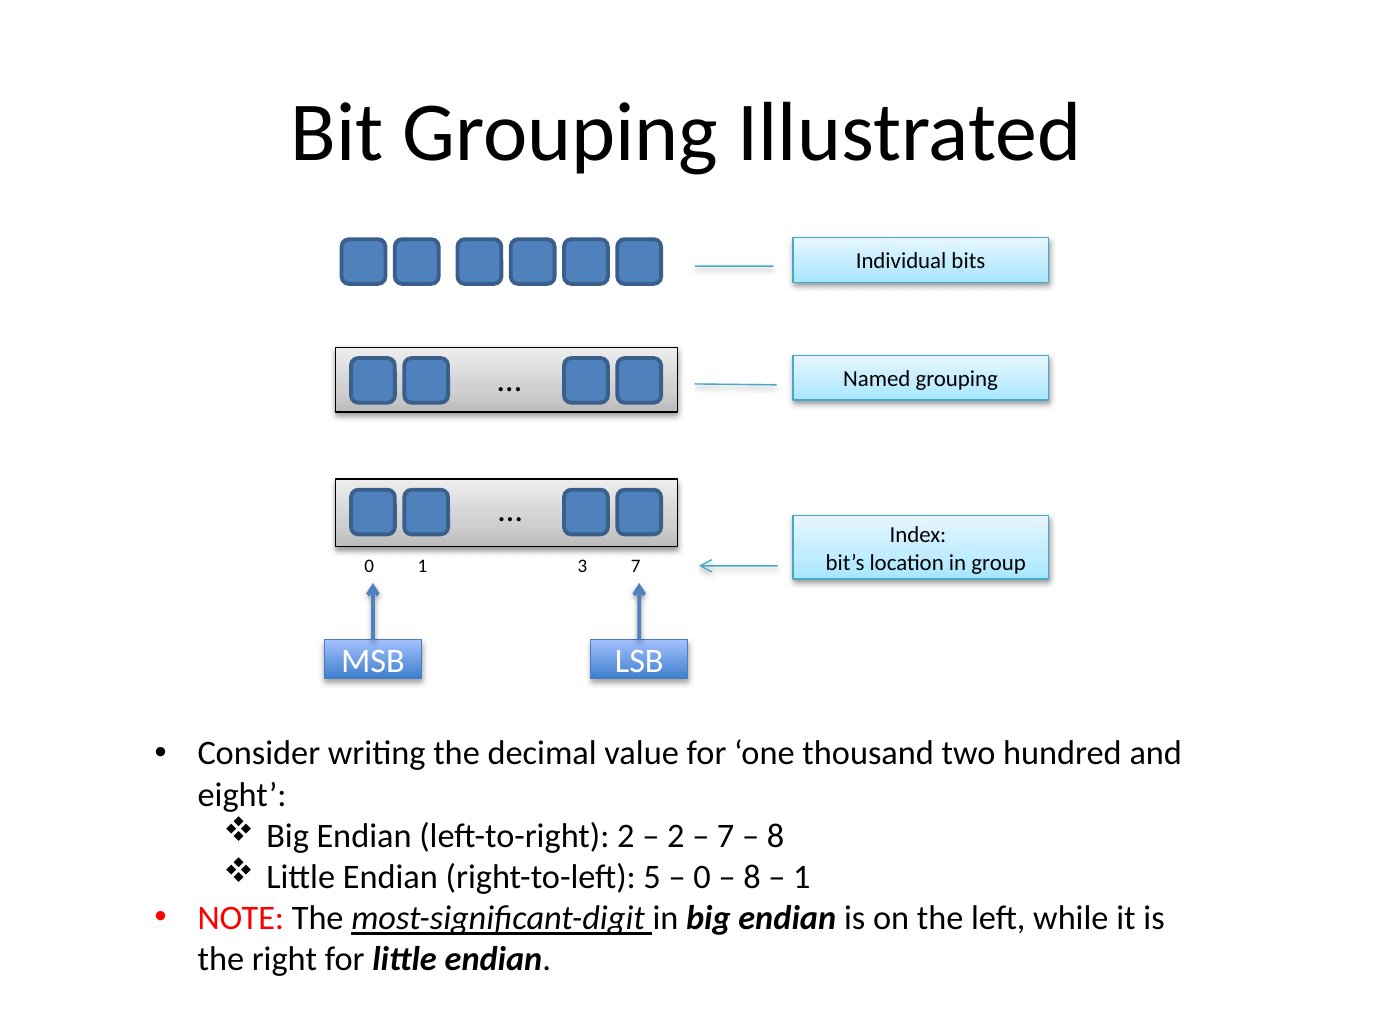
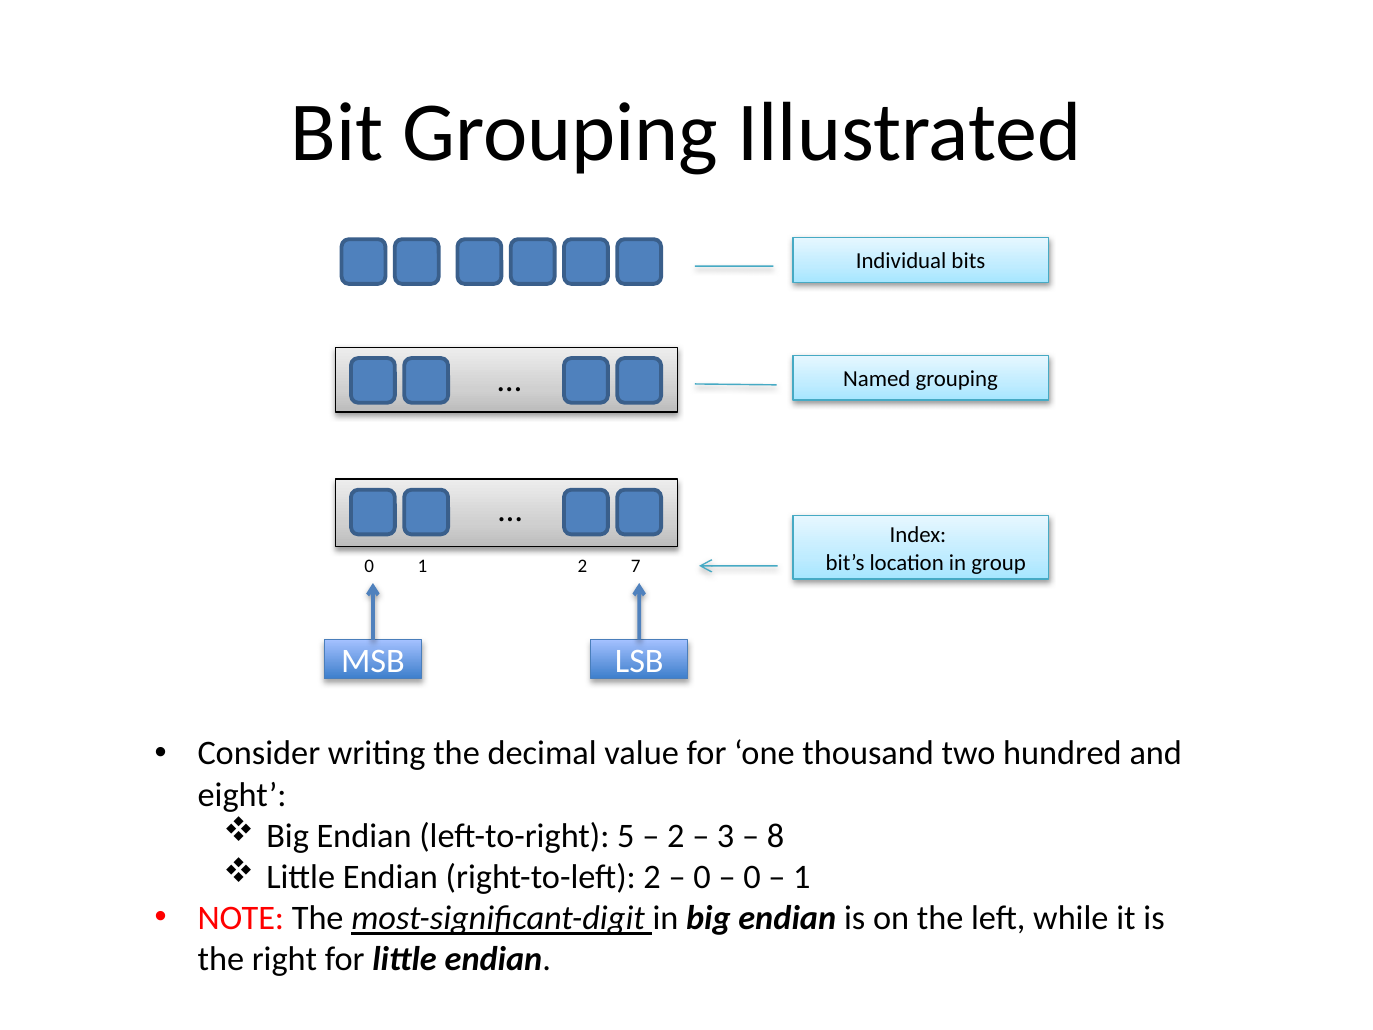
1 3: 3 -> 2
left-to-right 2: 2 -> 5
7 at (726, 836): 7 -> 3
right-to-left 5: 5 -> 2
8 at (752, 877): 8 -> 0
